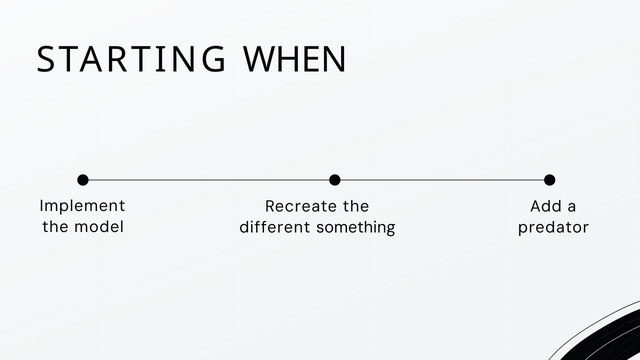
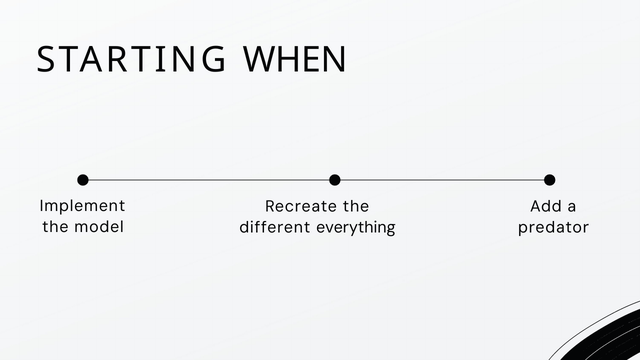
something: something -> everything
